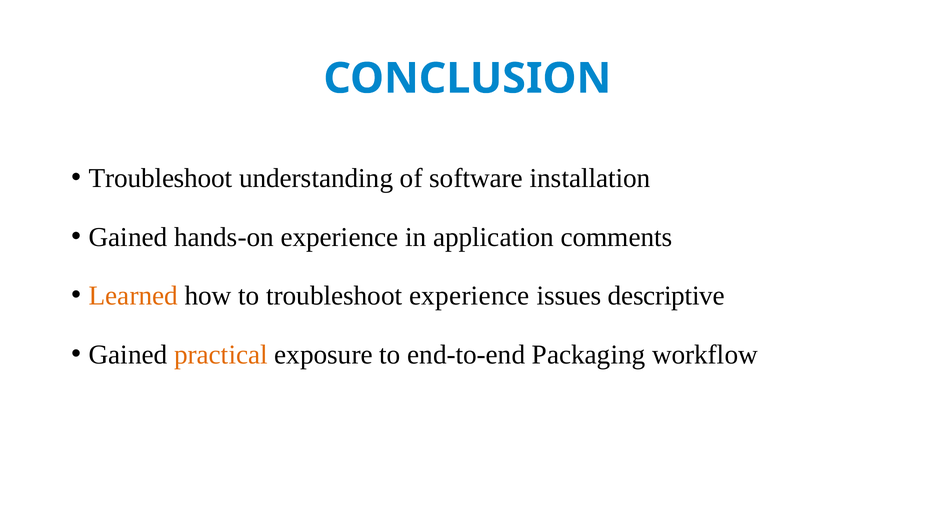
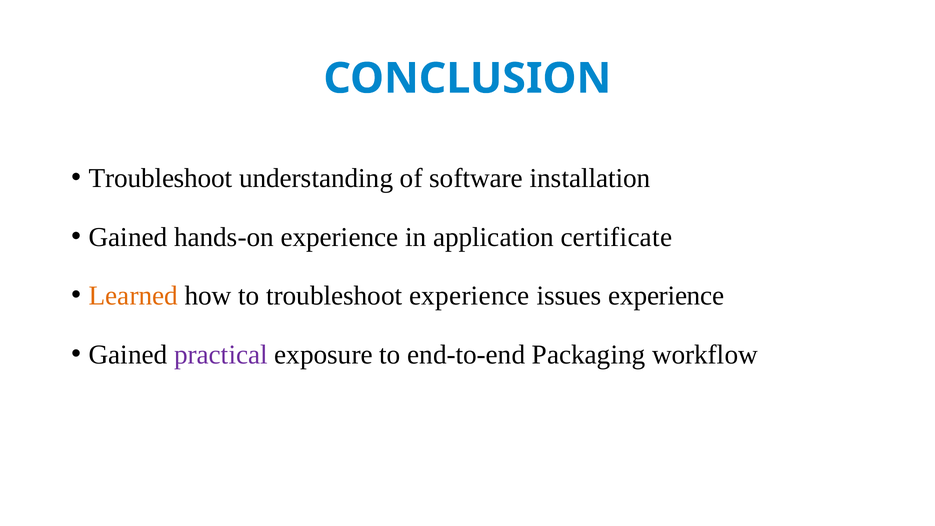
comments: comments -> certificate
issues descriptive: descriptive -> experience
practical colour: orange -> purple
